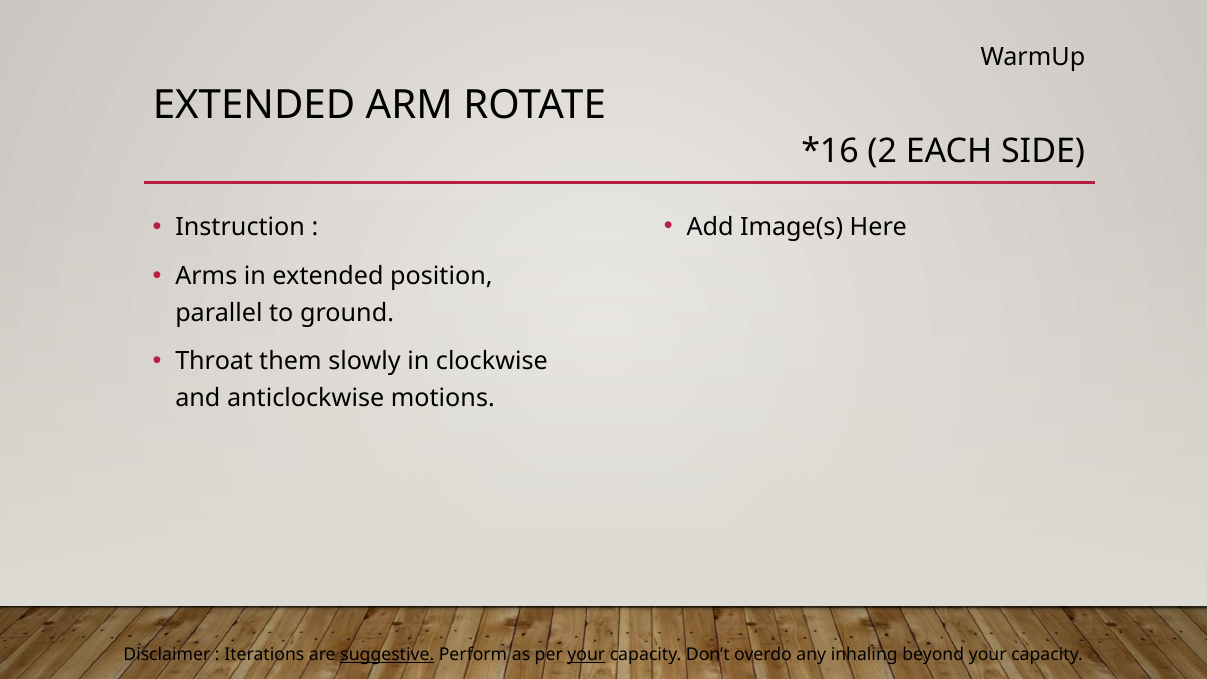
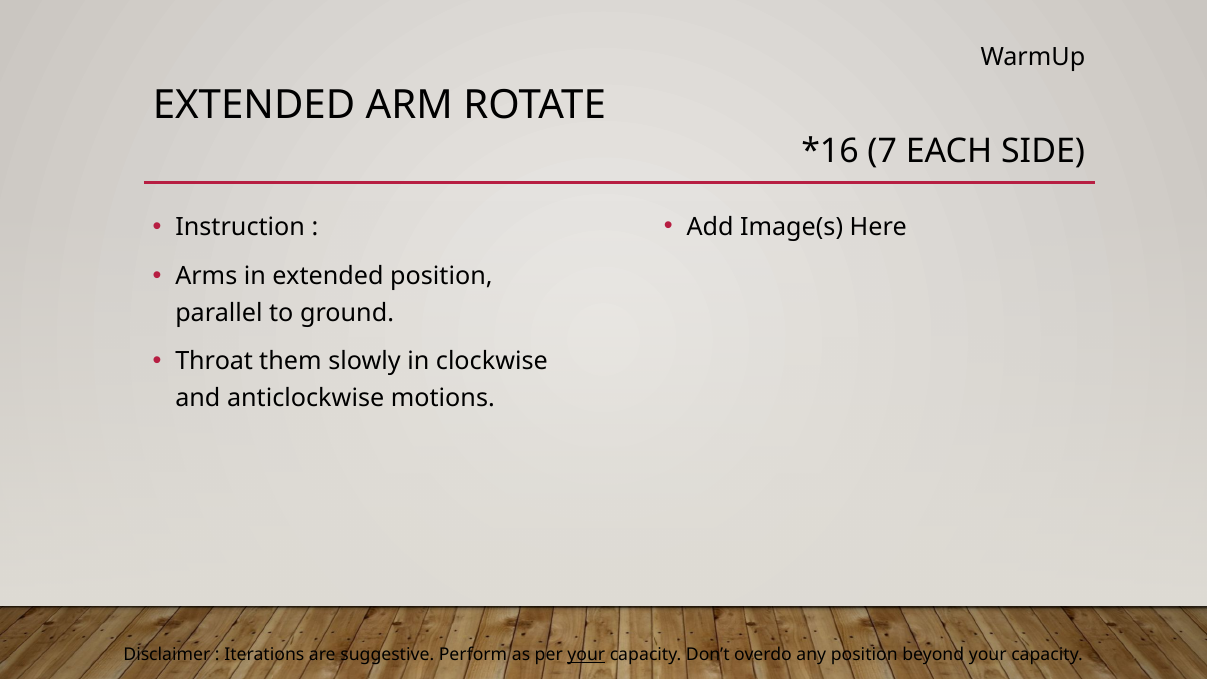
2: 2 -> 7
suggestive underline: present -> none
any inhaling: inhaling -> position
